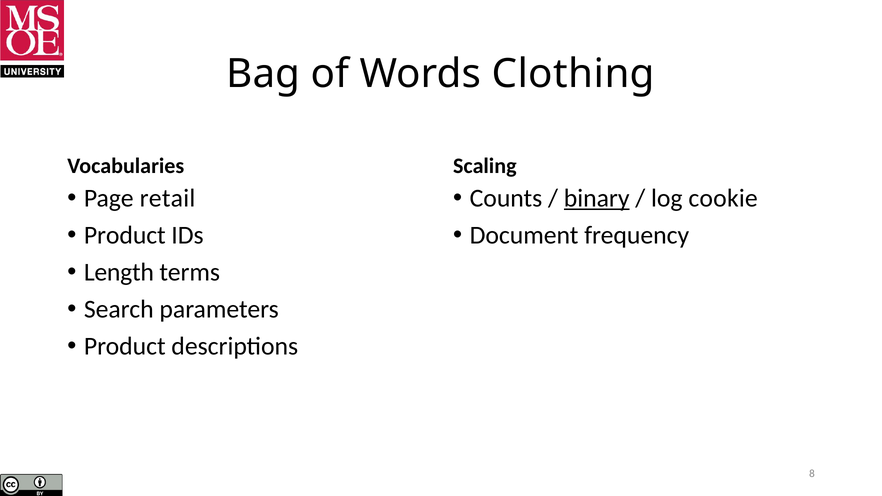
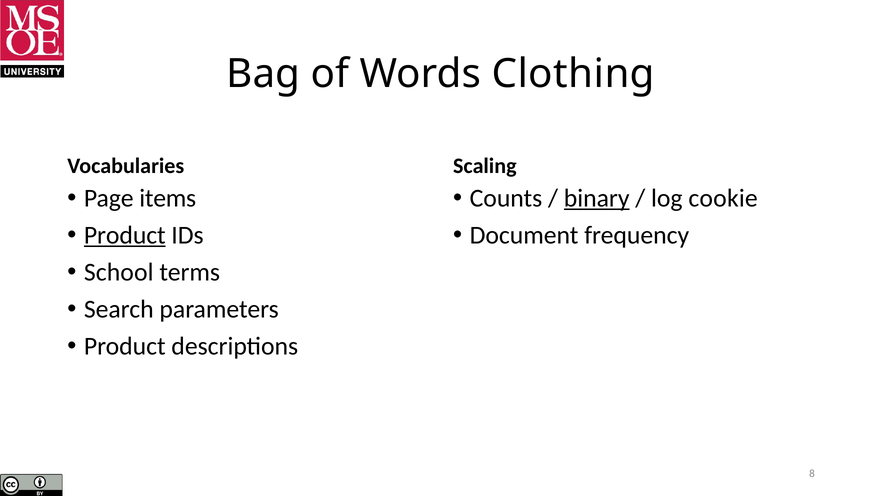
retail: retail -> items
Product at (125, 235) underline: none -> present
Length: Length -> School
